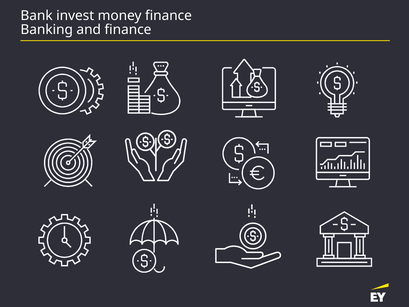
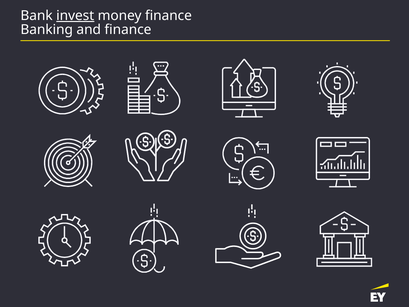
invest underline: none -> present
